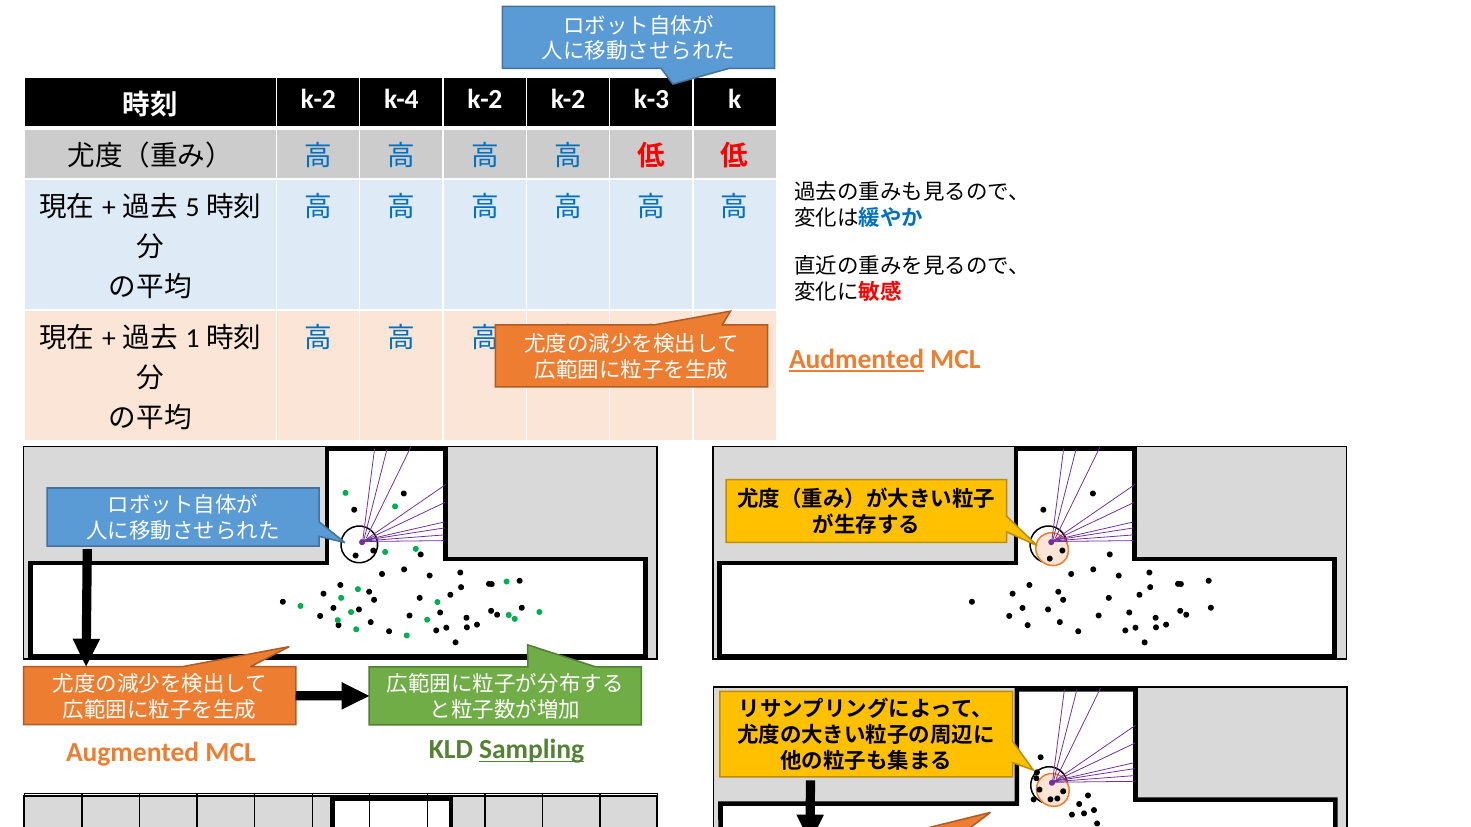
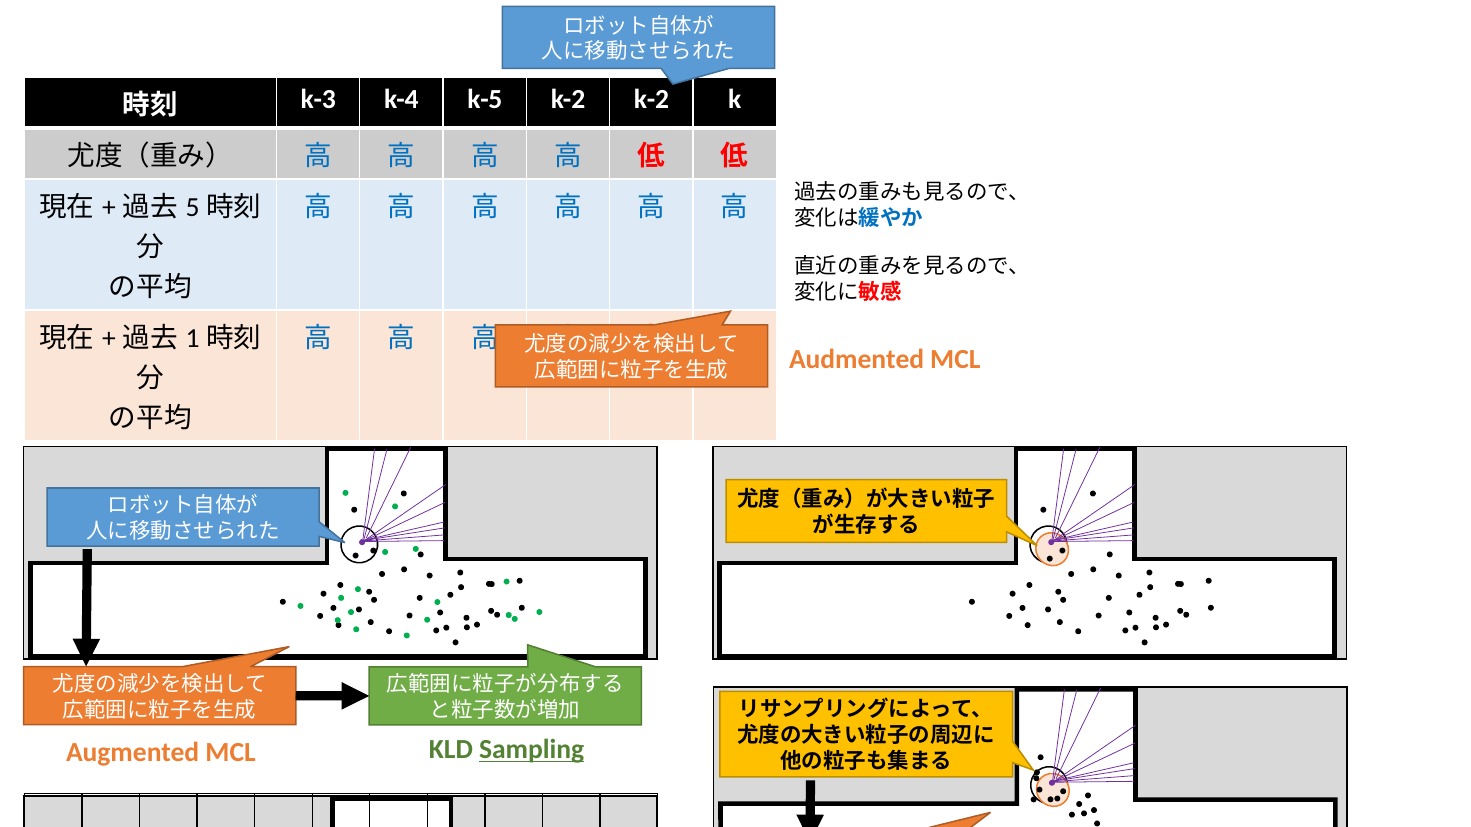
k-2 at (318, 100): k-2 -> k-3
k-4 k-2: k-2 -> k-5
k-2 k-3: k-3 -> k-2
Audmented underline: present -> none
